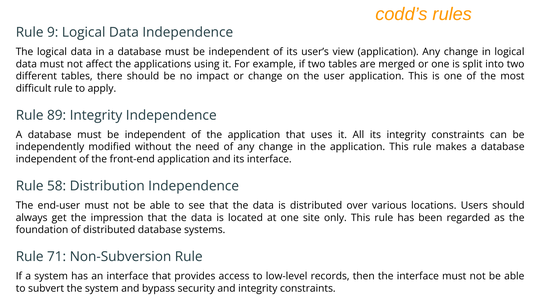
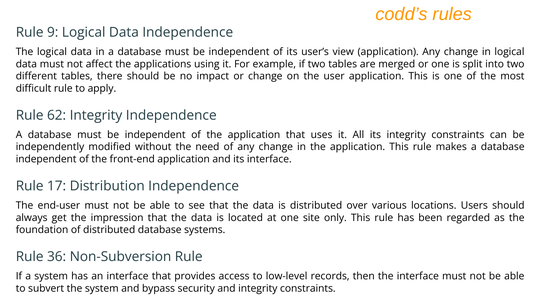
89: 89 -> 62
58: 58 -> 17
71: 71 -> 36
